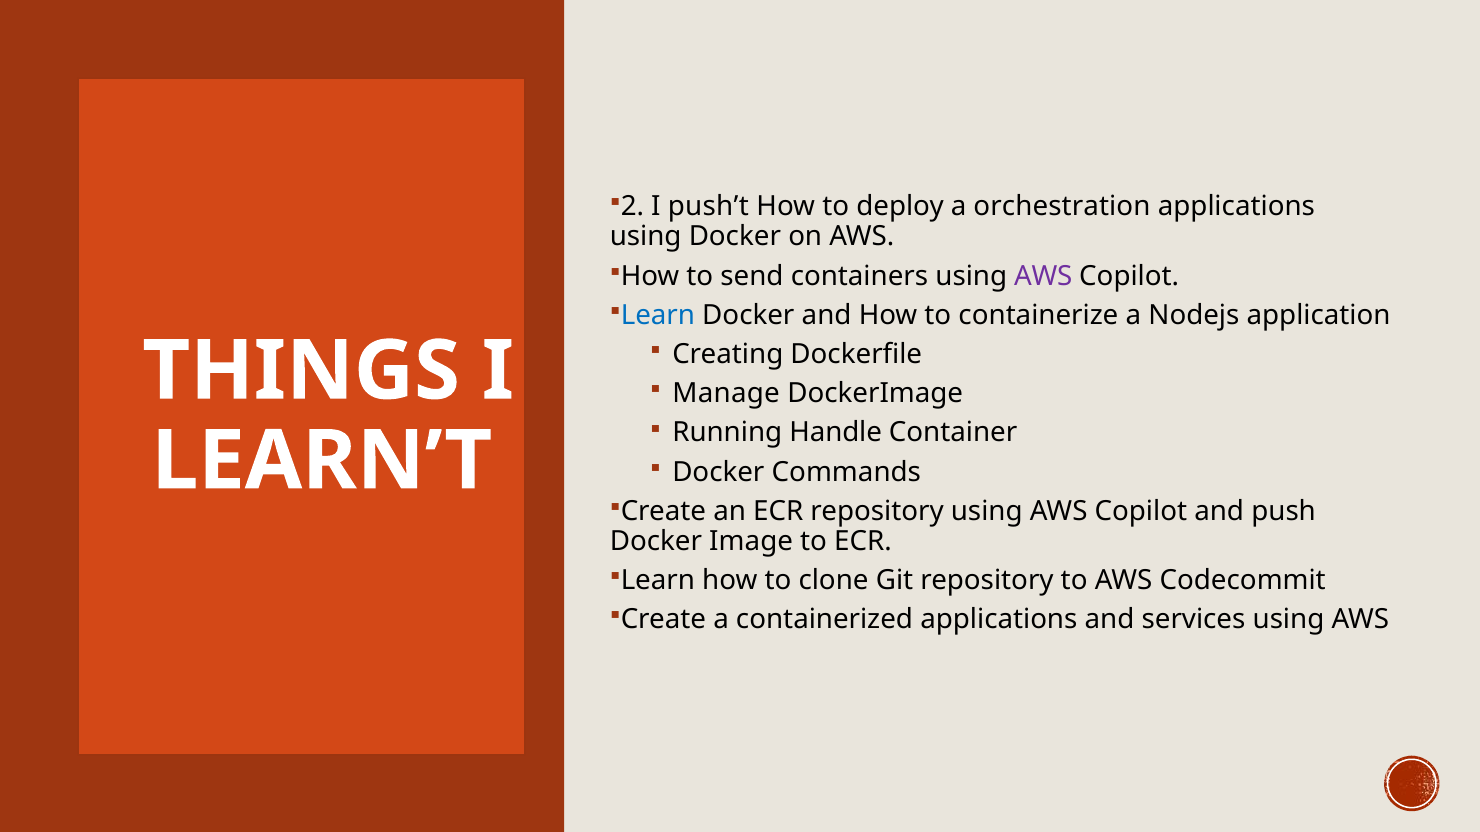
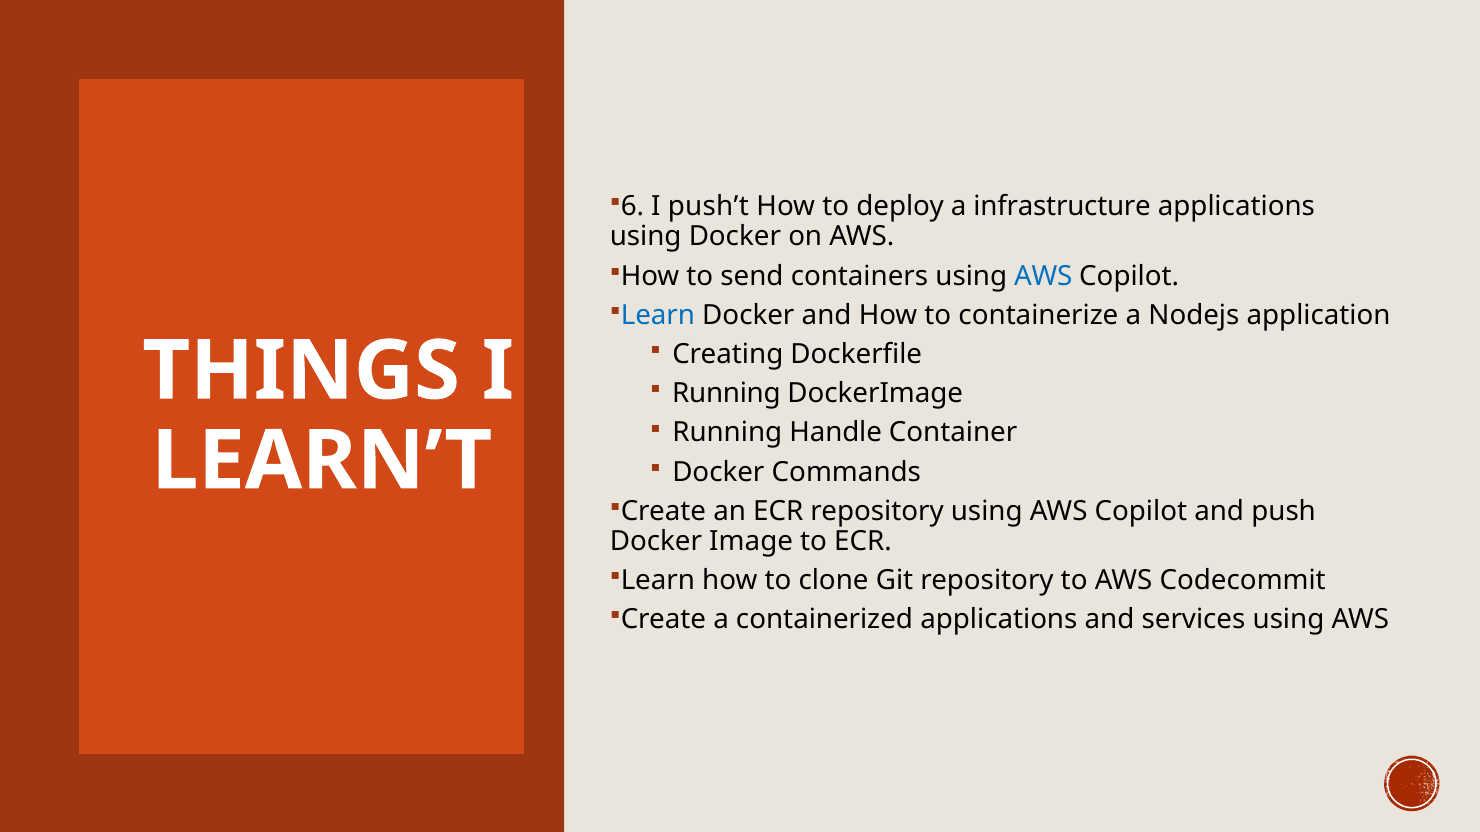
2: 2 -> 6
orchestration: orchestration -> infrastructure
AWS at (1043, 276) colour: purple -> blue
Manage at (726, 394): Manage -> Running
